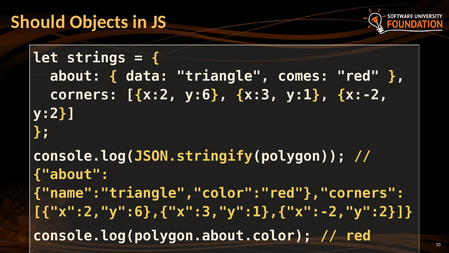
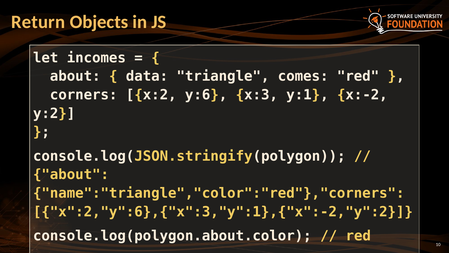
Should: Should -> Return
strings: strings -> incomes
